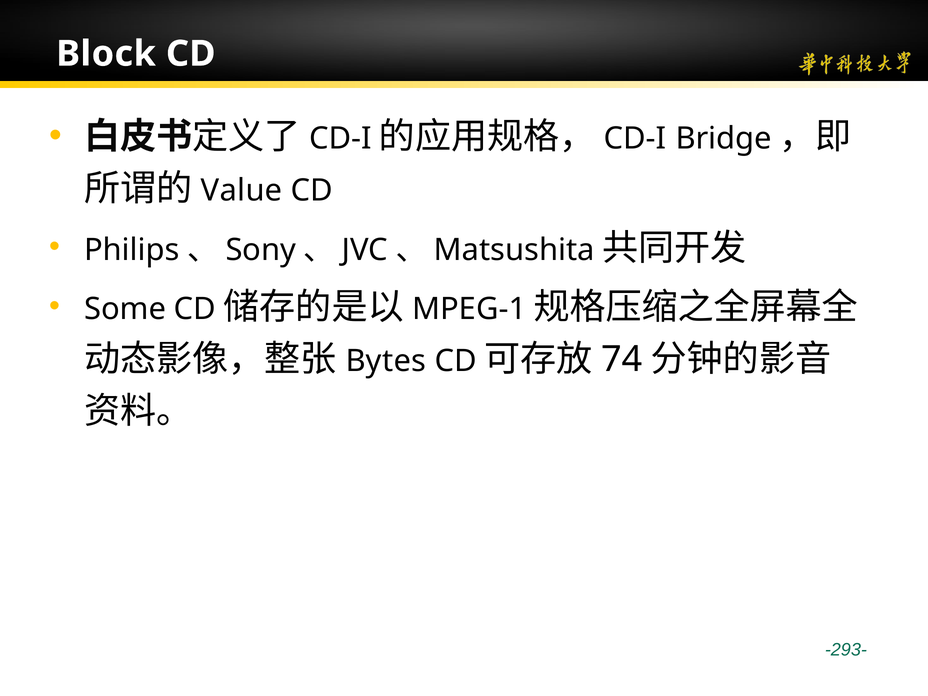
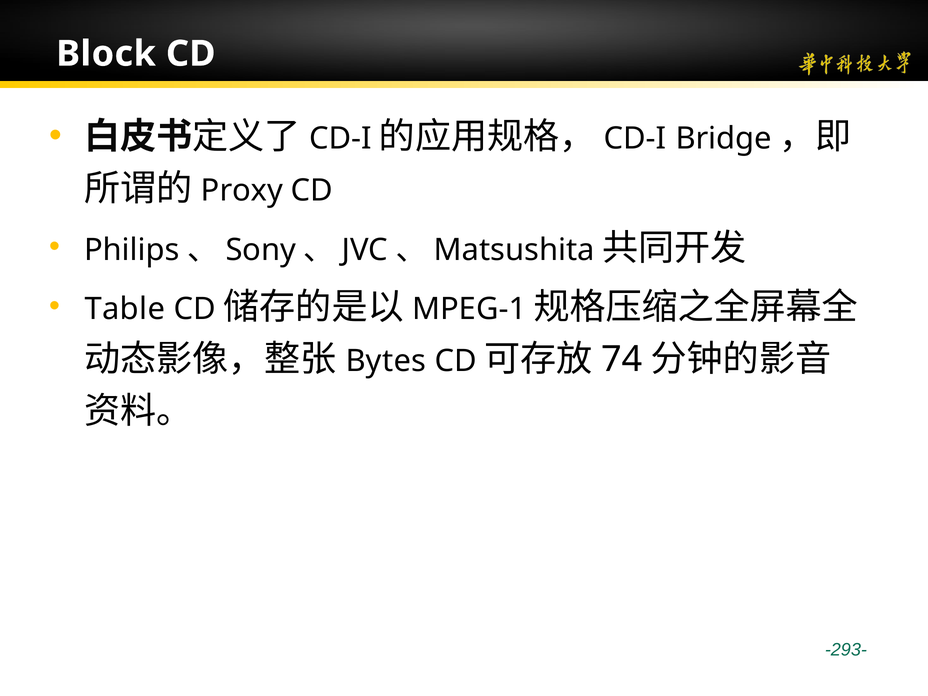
Value: Value -> Proxy
Some: Some -> Table
